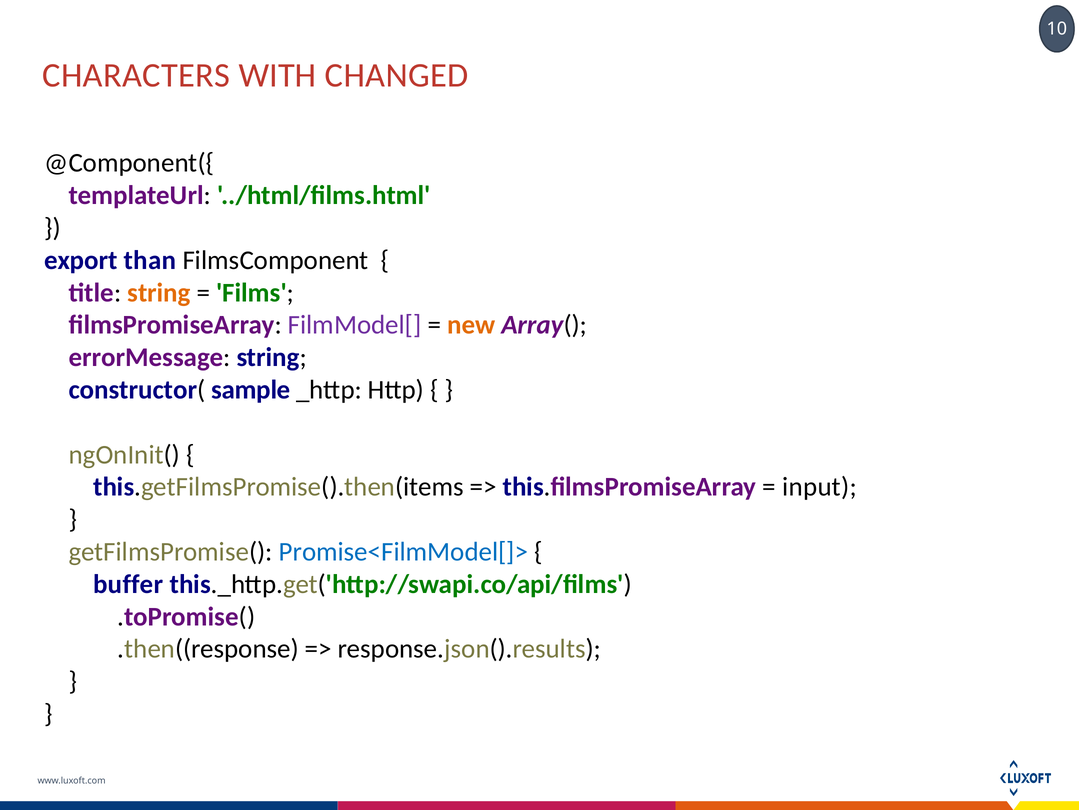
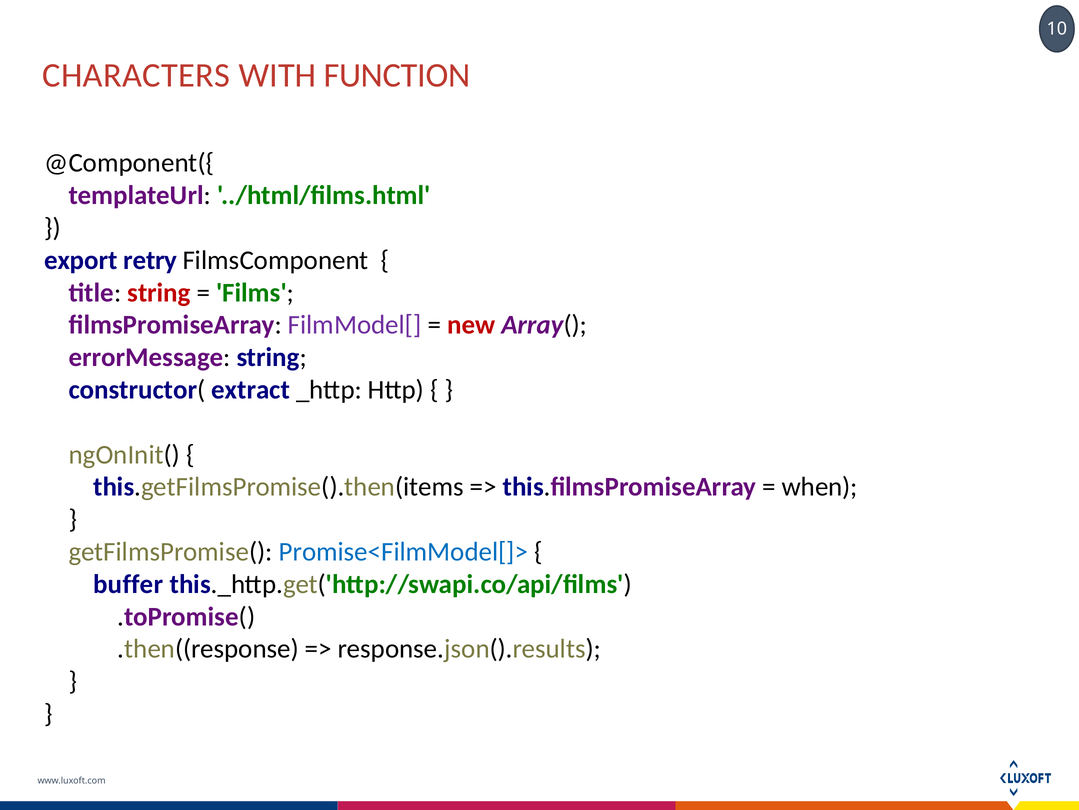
CHANGED: CHANGED -> FUNCTION
than: than -> retry
string at (159, 292) colour: orange -> red
new colour: orange -> red
sample: sample -> extract
input: input -> when
